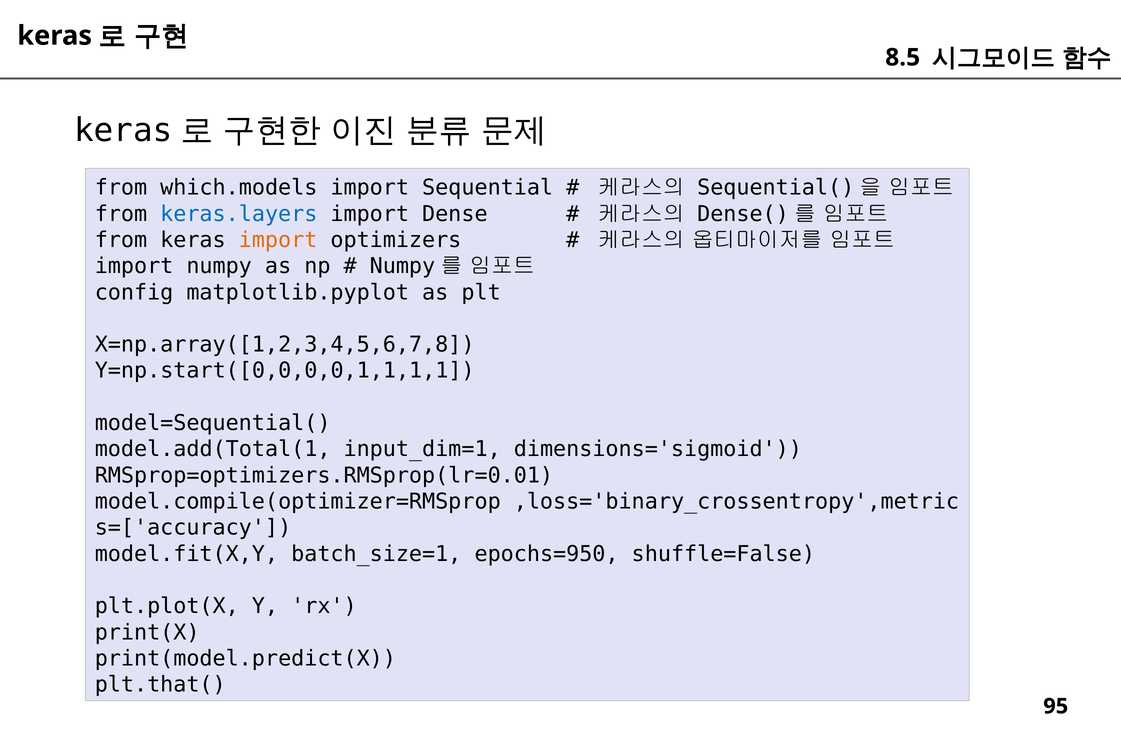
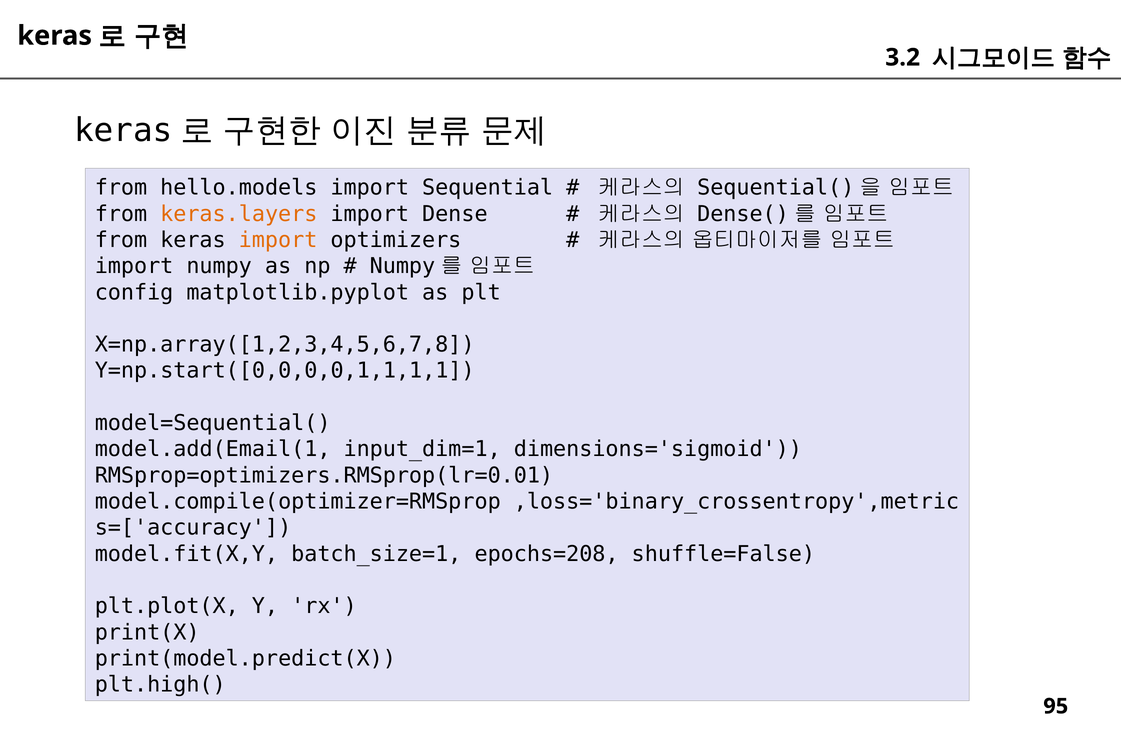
8.5: 8.5 -> 3.2
which.models: which.models -> hello.models
keras.layers colour: blue -> orange
model.add(Total(1: model.add(Total(1 -> model.add(Email(1
epochs=950: epochs=950 -> epochs=208
plt.that(: plt.that( -> plt.high(
